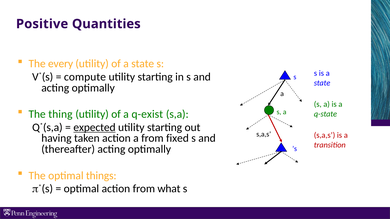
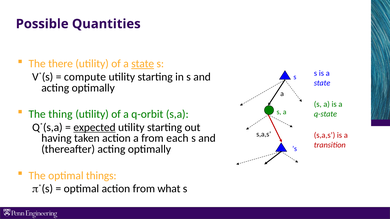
Positive: Positive -> Possible
every: every -> there
state at (143, 64) underline: none -> present
q-exist: q-exist -> q-orbit
fixed: fixed -> each
